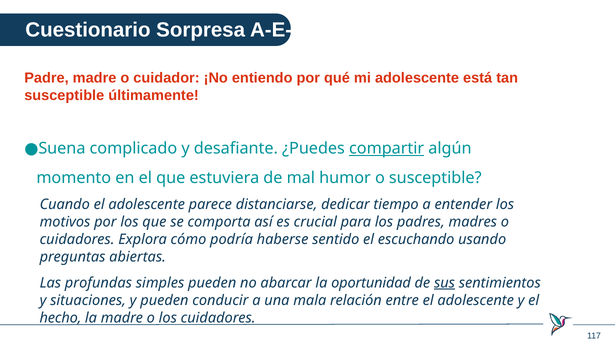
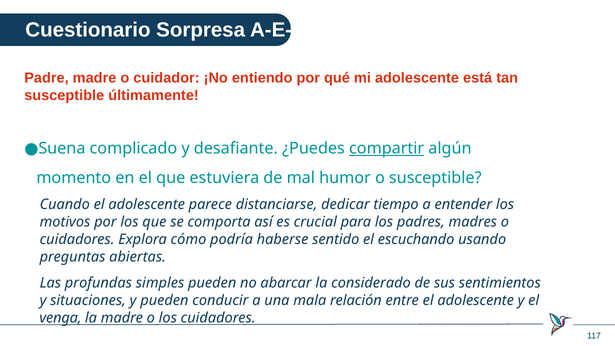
oportunidad: oportunidad -> considerado
sus underline: present -> none
hecho: hecho -> venga
